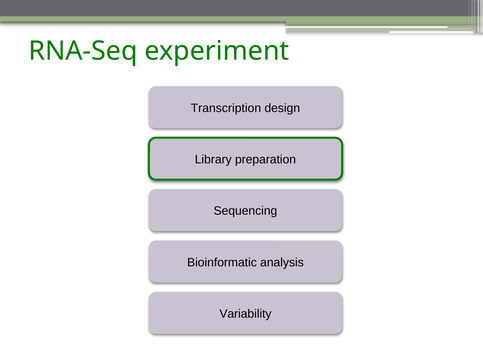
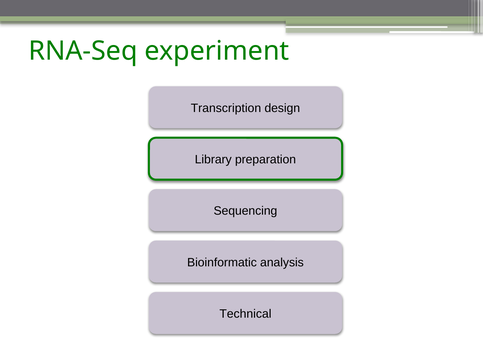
Variability: Variability -> Technical
